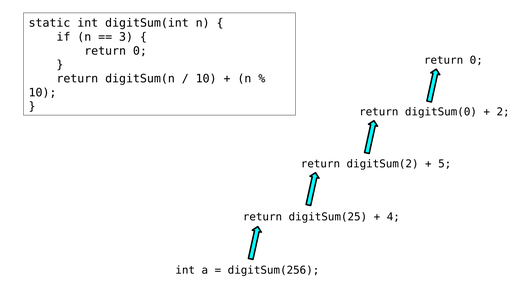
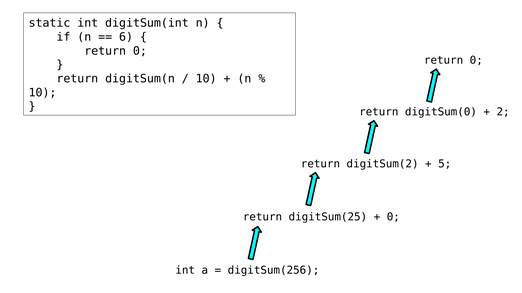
3: 3 -> 6
4 at (393, 218): 4 -> 0
